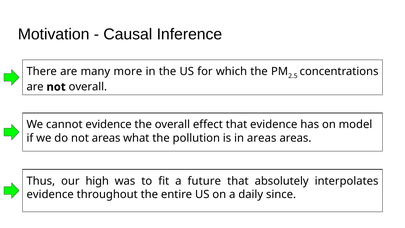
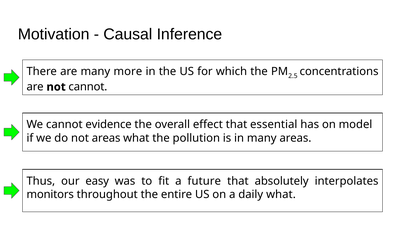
not overall: overall -> cannot
that evidence: evidence -> essential
in areas: areas -> many
high: high -> easy
evidence at (50, 194): evidence -> monitors
daily since: since -> what
